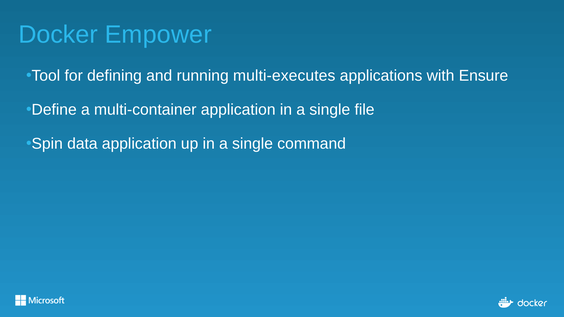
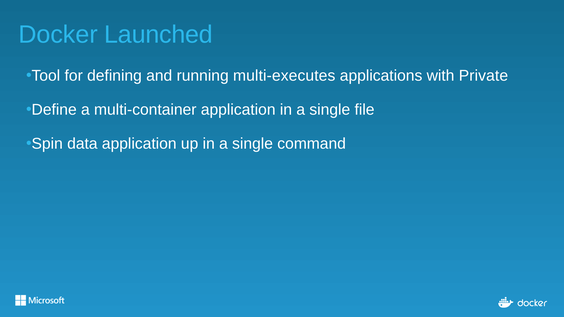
Empower: Empower -> Launched
Ensure: Ensure -> Private
